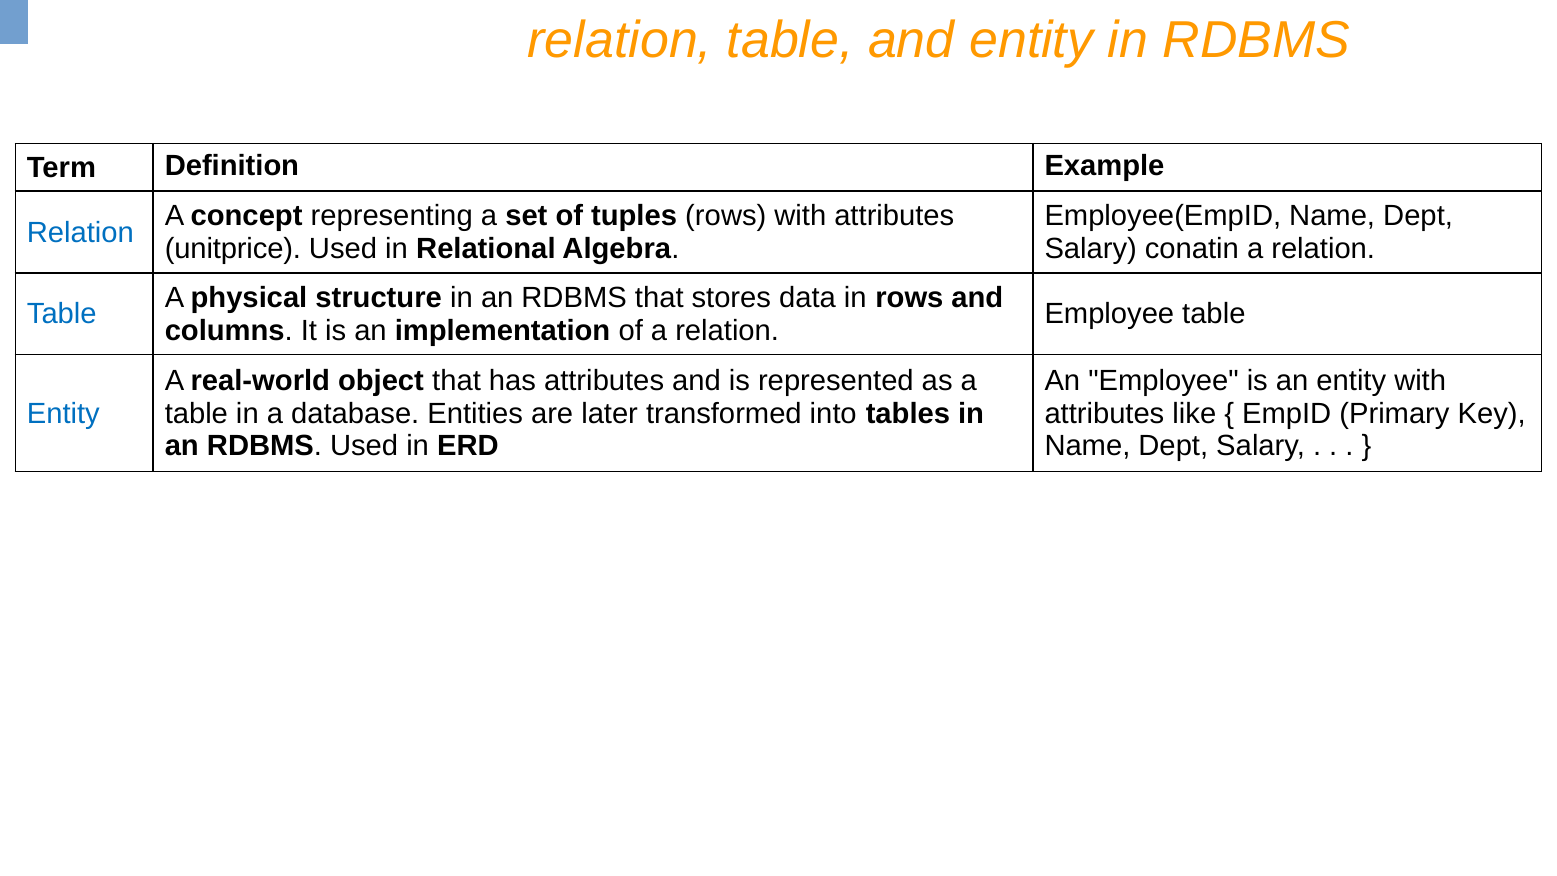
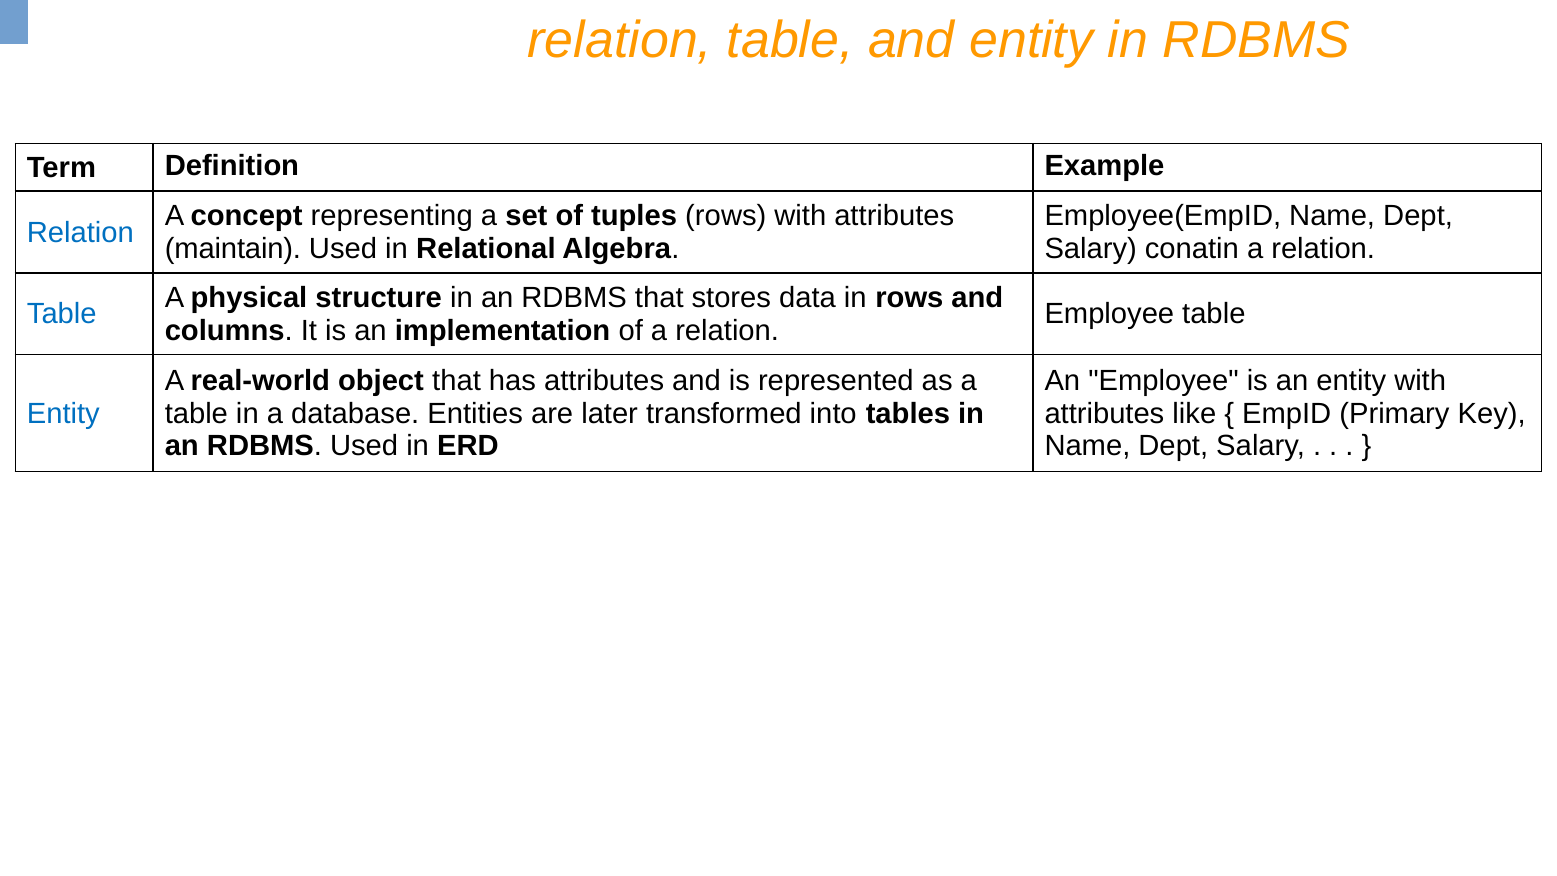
unitprice: unitprice -> maintain
